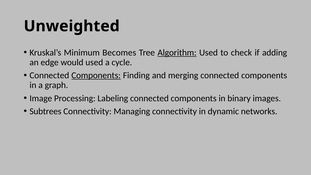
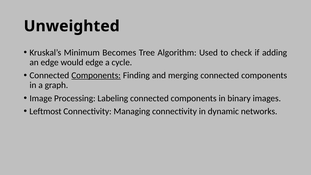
Algorithm underline: present -> none
would used: used -> edge
Subtrees: Subtrees -> Leftmost
